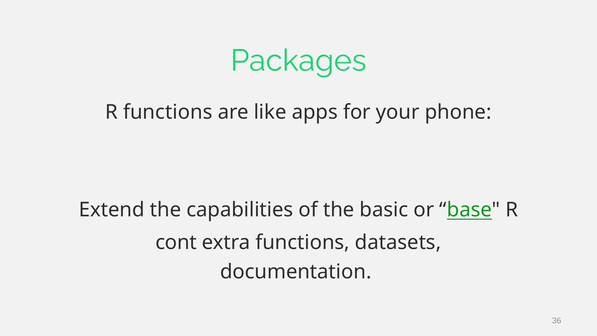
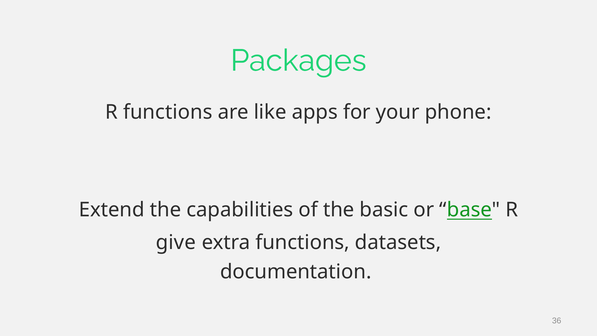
cont: cont -> give
